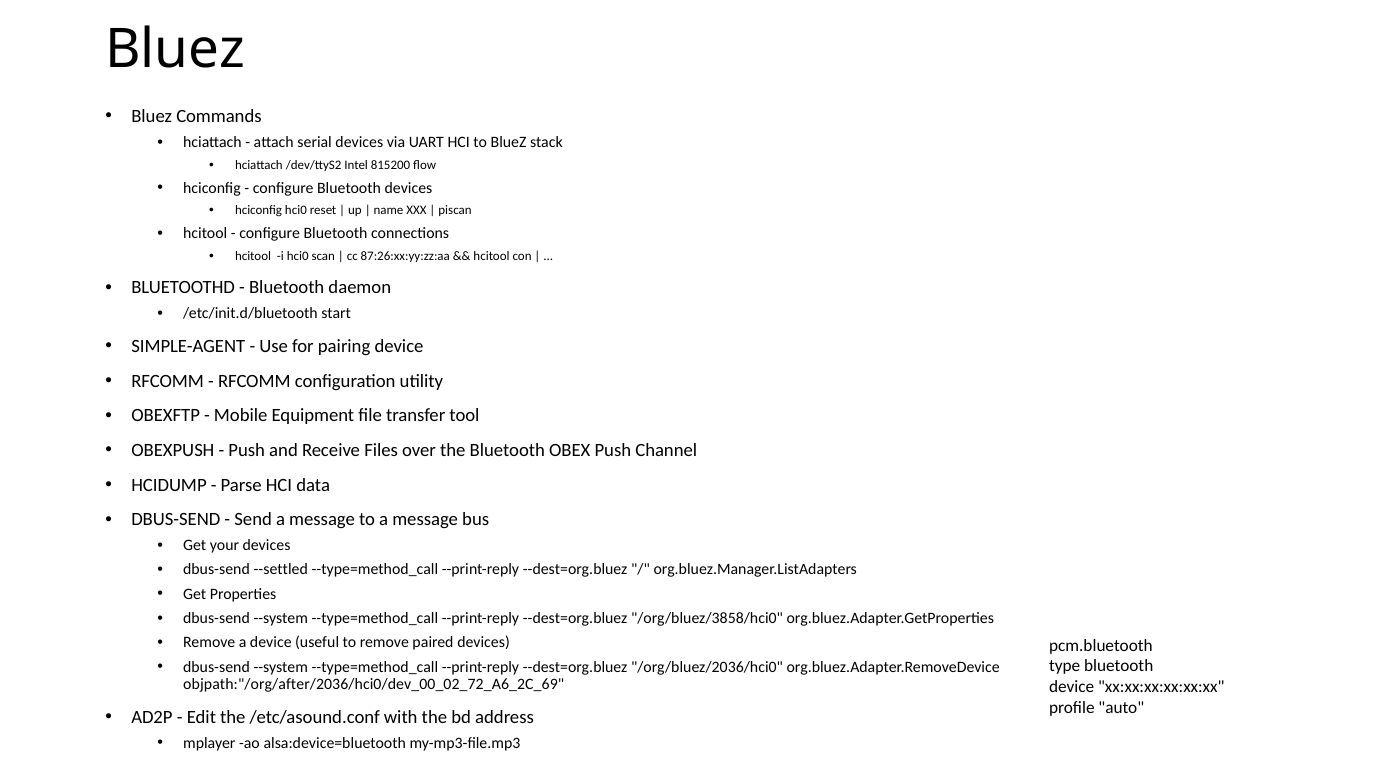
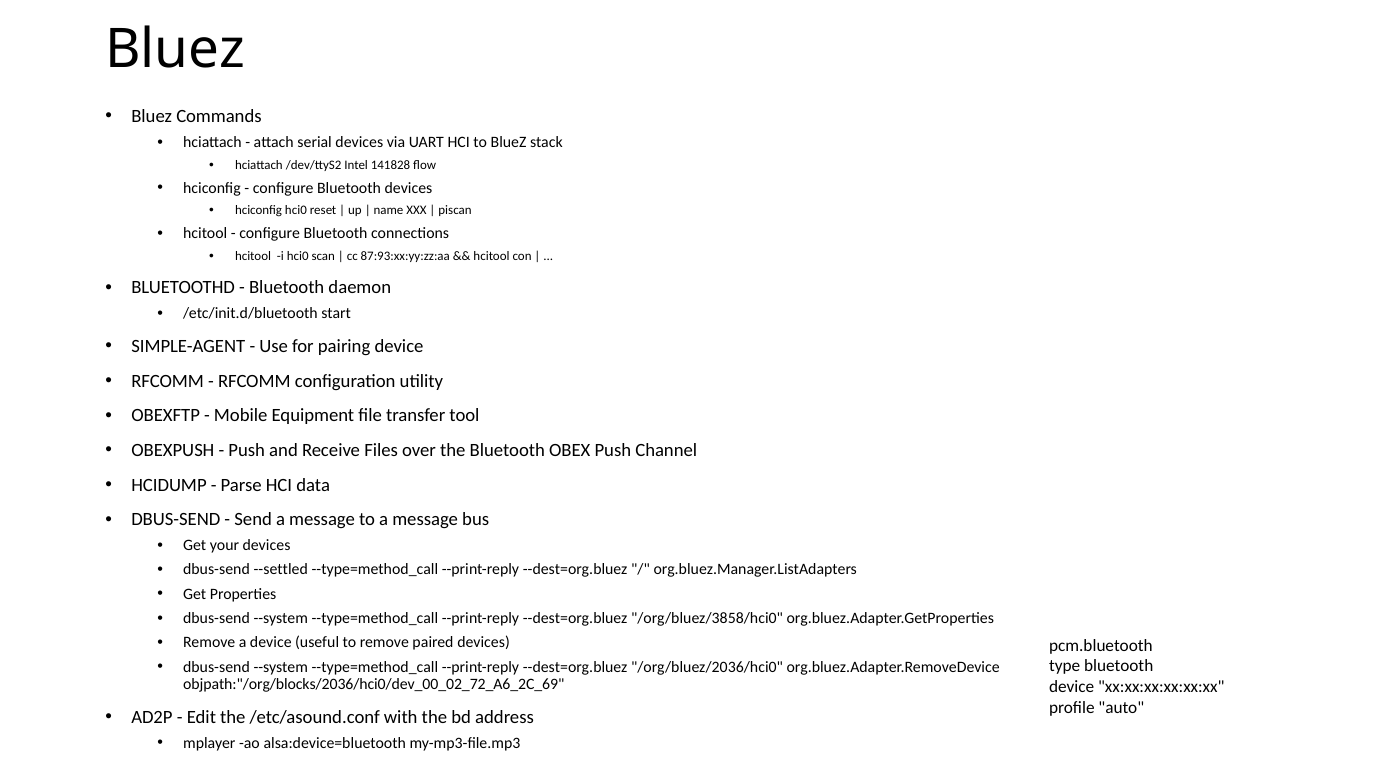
815200: 815200 -> 141828
87:26:xx:yy:zz:aa: 87:26:xx:yy:zz:aa -> 87:93:xx:yy:zz:aa
objpath:"/org/after/2036/hci0/dev_00_02_72_A6_2C_69: objpath:"/org/after/2036/hci0/dev_00_02_72_A6_2C_69 -> objpath:"/org/blocks/2036/hci0/dev_00_02_72_A6_2C_69
